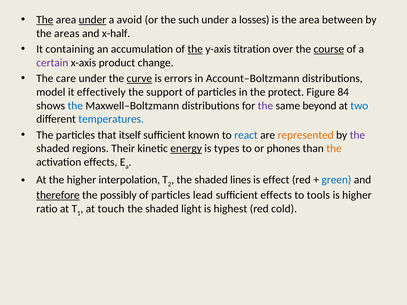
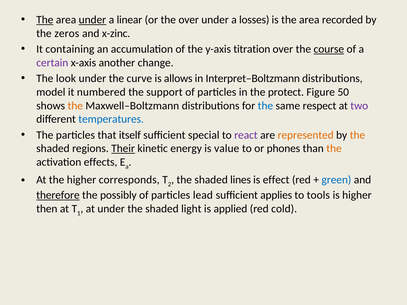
avoid: avoid -> linear
the such: such -> over
between: between -> recorded
areas: areas -> zeros
x-half: x-half -> x-zinc
the at (195, 49) underline: present -> none
product: product -> another
care: care -> look
curve underline: present -> none
errors: errors -> allows
Account–Boltzmann: Account–Boltzmann -> Interpret–Boltzmann
effectively: effectively -> numbered
84: 84 -> 50
the at (75, 106) colour: blue -> orange
the at (265, 106) colour: purple -> blue
beyond: beyond -> respect
two colour: blue -> purple
known: known -> special
react colour: blue -> purple
the at (357, 135) colour: purple -> orange
Their underline: none -> present
energy underline: present -> none
types: types -> value
interpolation: interpolation -> corresponds
sufficient effects: effects -> applies
ratio: ratio -> then
at touch: touch -> under
highest: highest -> applied
